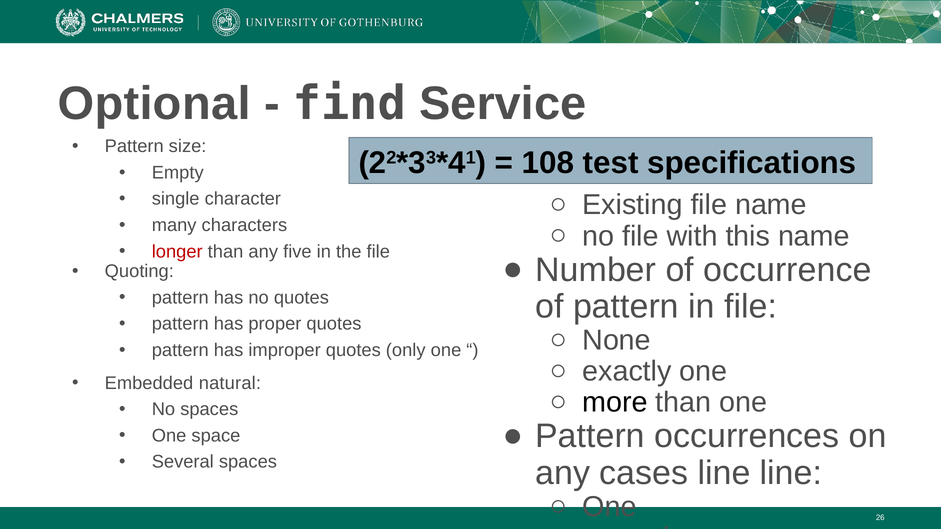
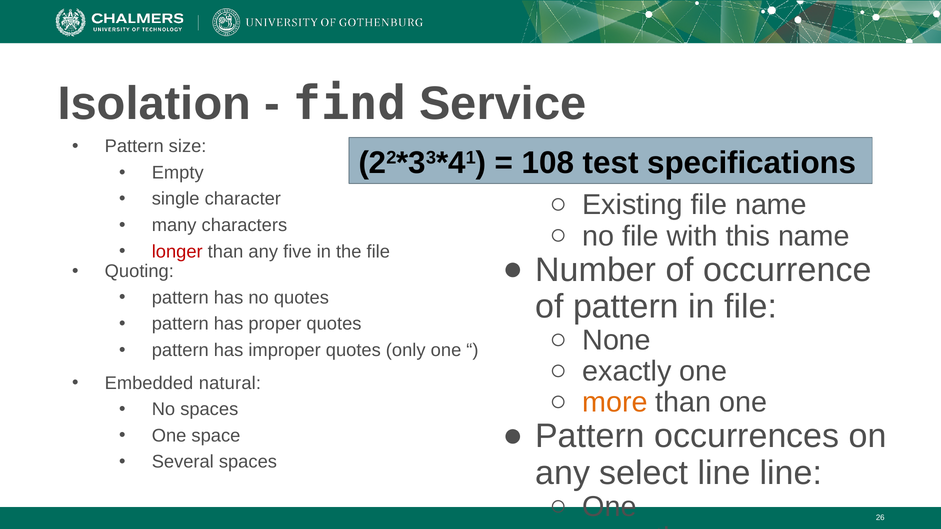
Optional: Optional -> Isolation
more at (615, 403) colour: black -> orange
cases: cases -> select
